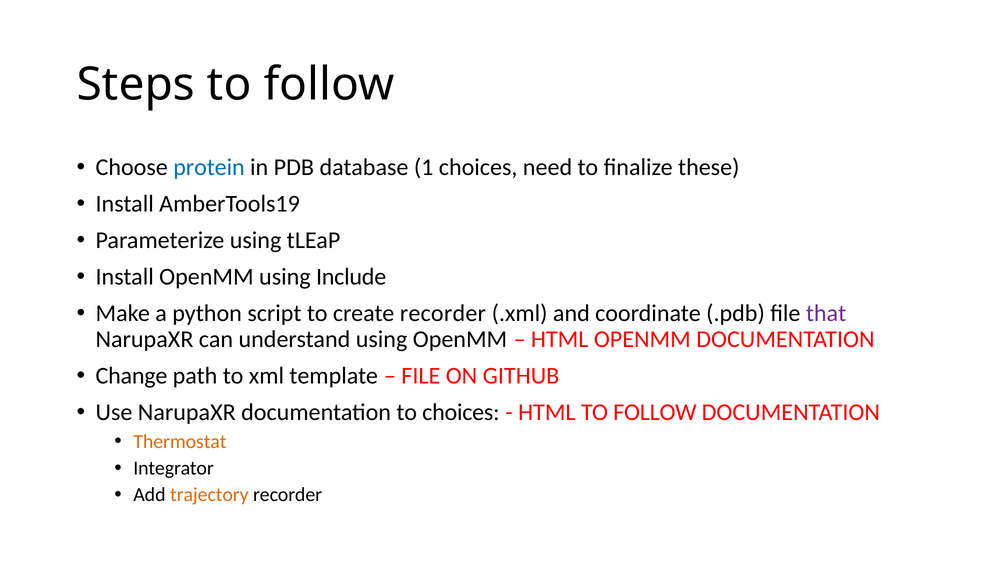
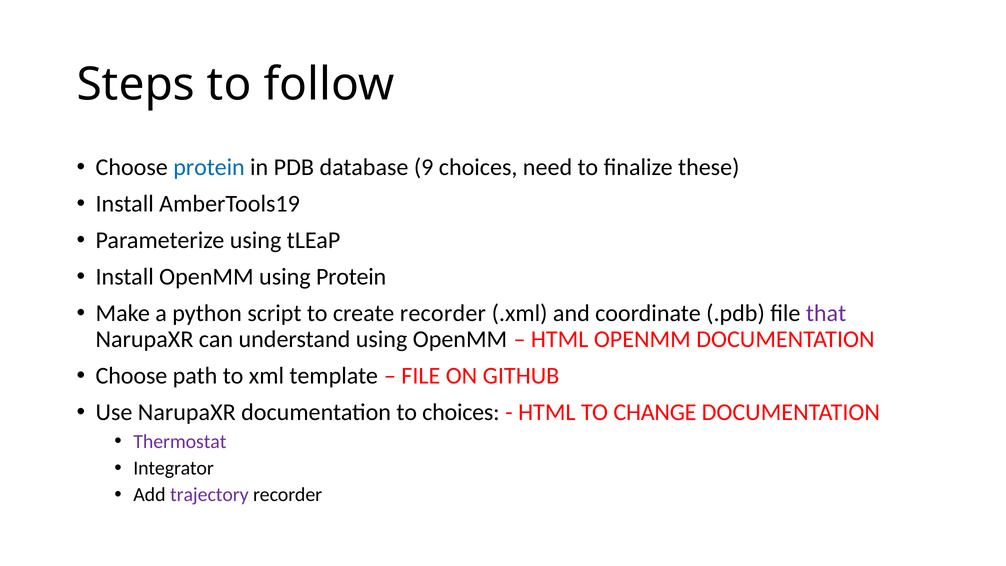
1: 1 -> 9
using Include: Include -> Protein
Change at (132, 376): Change -> Choose
HTML TO FOLLOW: FOLLOW -> CHANGE
Thermostat colour: orange -> purple
trajectory colour: orange -> purple
